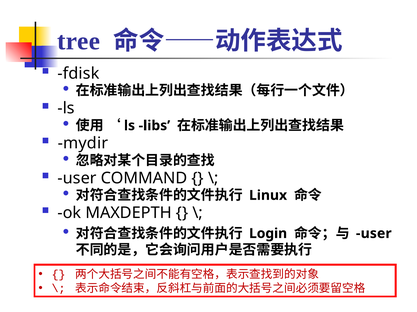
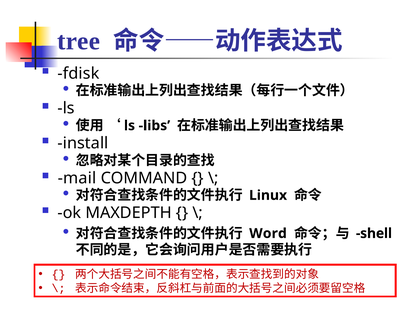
mydir: mydir -> install
user at (77, 178): user -> mail
Login: Login -> Word
user at (374, 234): user -> shell
